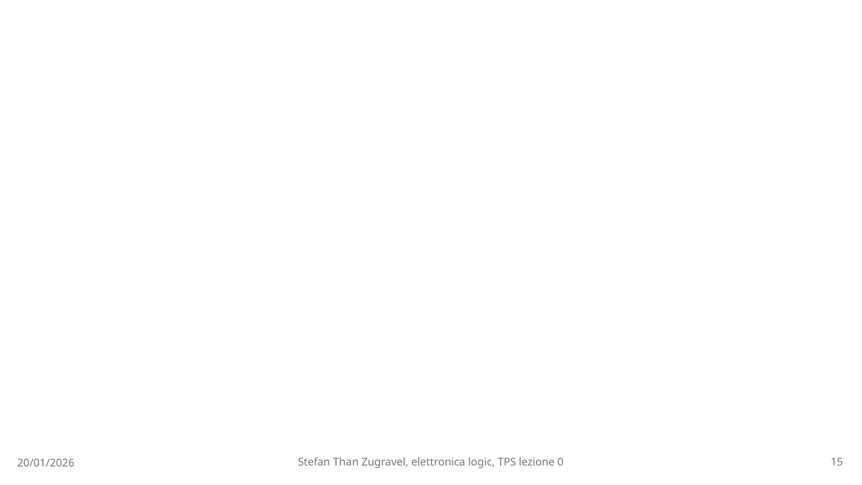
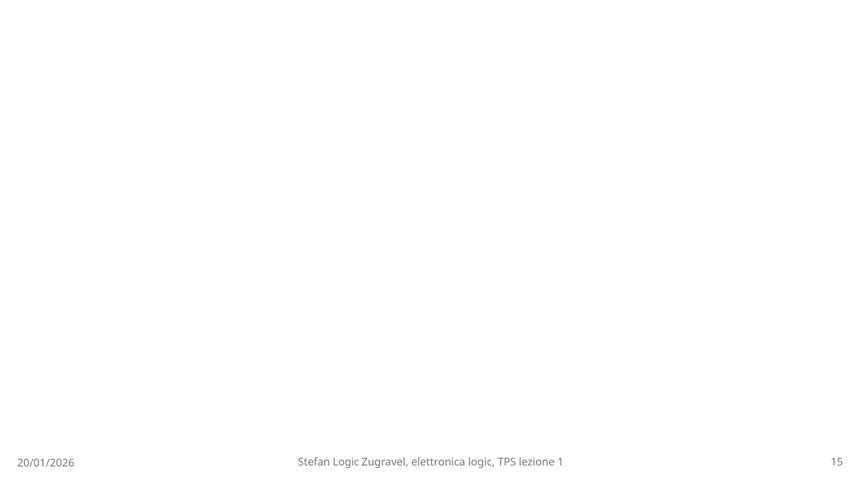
Stefan Than: Than -> Logic
0: 0 -> 1
